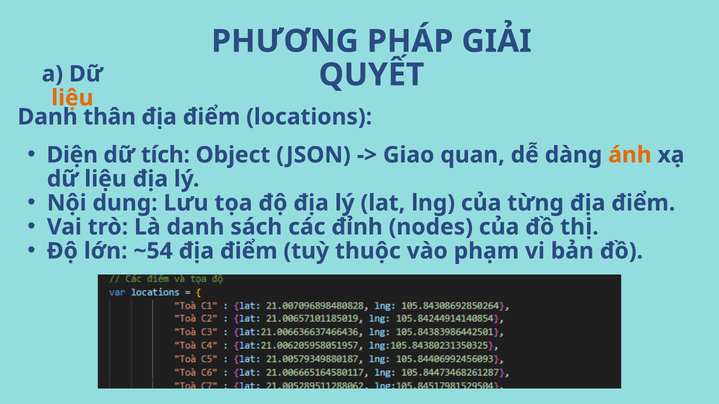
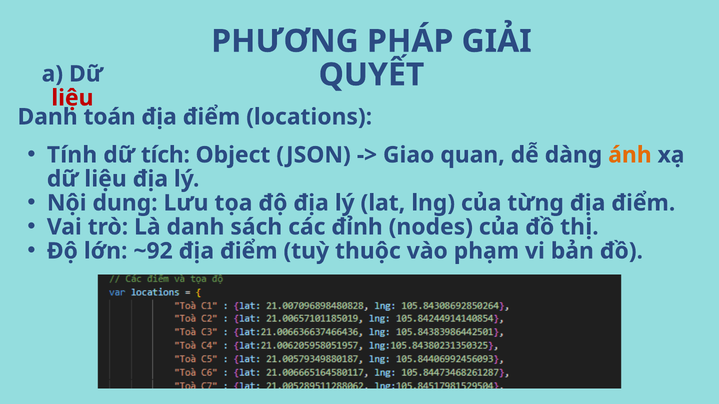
liệu at (72, 98) colour: orange -> red
thân: thân -> toán
Diện: Diện -> Tính
~54: ~54 -> ~92
